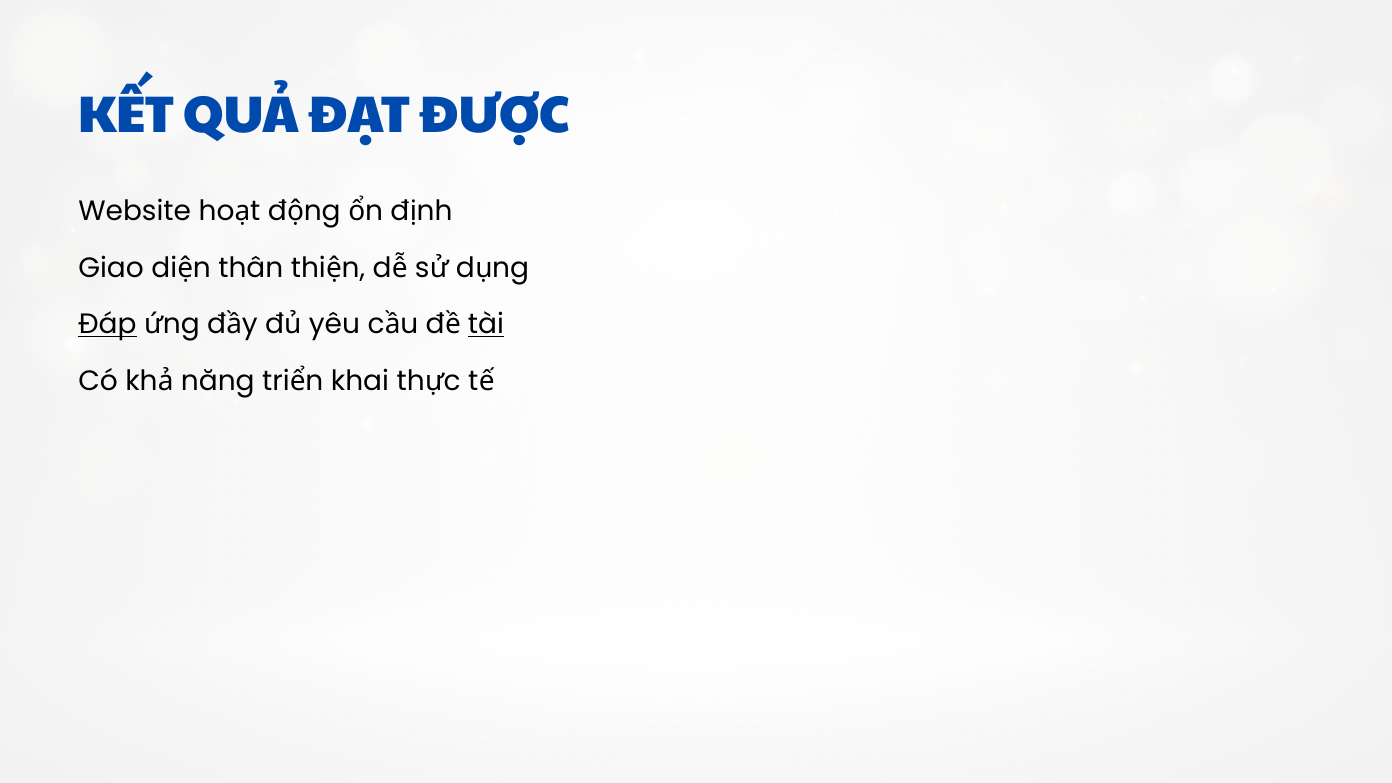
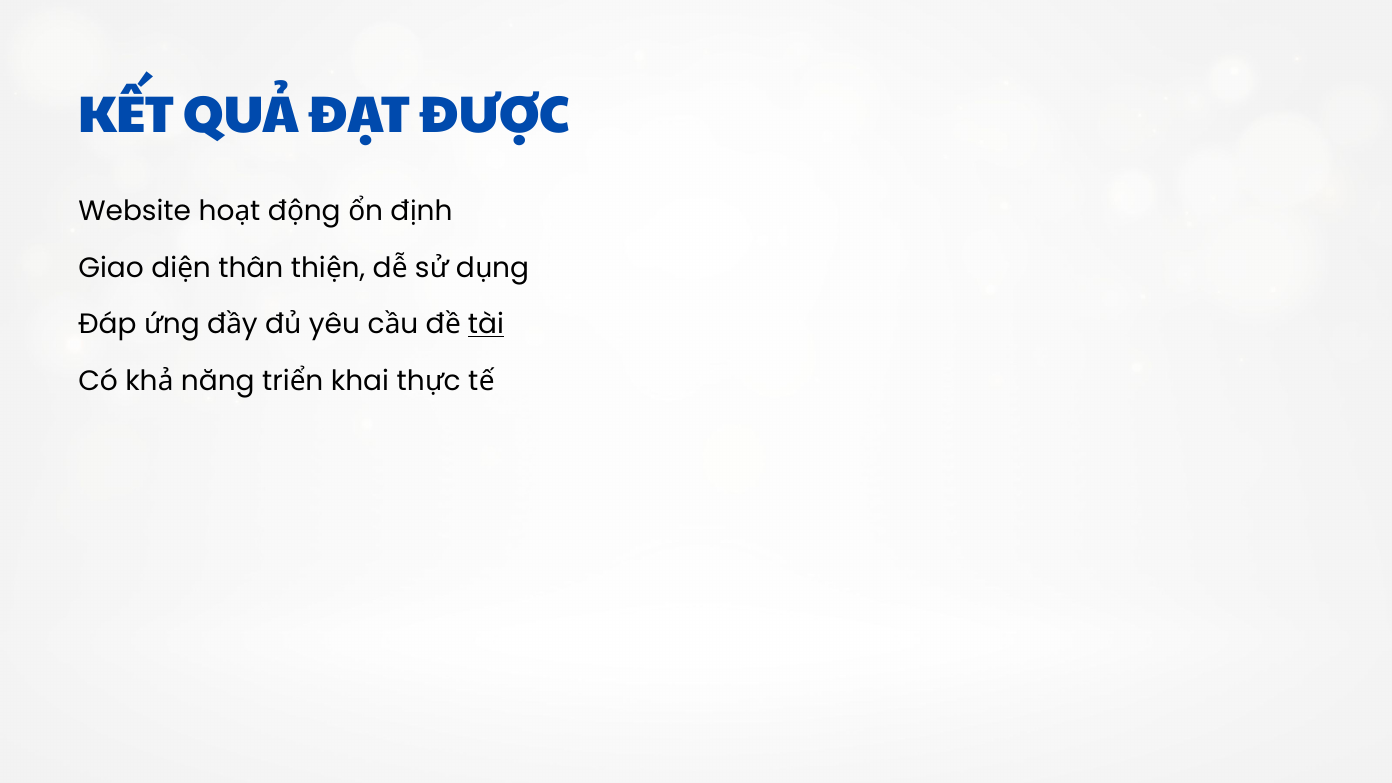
Đáp underline: present -> none
